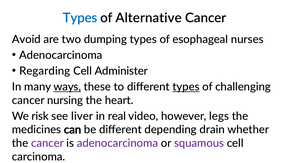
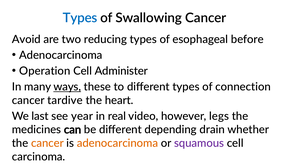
Alternative: Alternative -> Swallowing
dumping: dumping -> reducing
nurses: nurses -> before
Regarding: Regarding -> Operation
types at (186, 87) underline: present -> none
challenging: challenging -> connection
nursing: nursing -> tardive
risk: risk -> last
liver: liver -> year
cancer at (47, 143) colour: purple -> orange
adenocarcinoma at (117, 143) colour: purple -> orange
